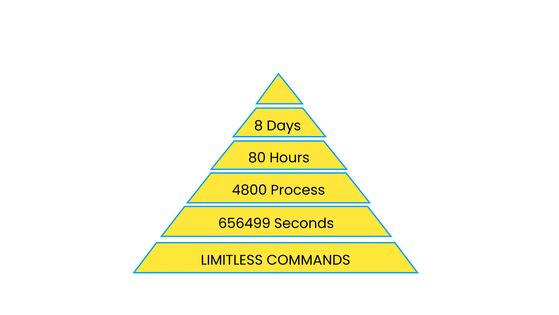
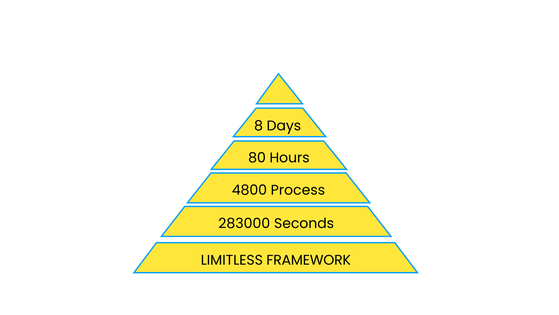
656499: 656499 -> 283000
COMMANDS: COMMANDS -> FRAMEWORK
